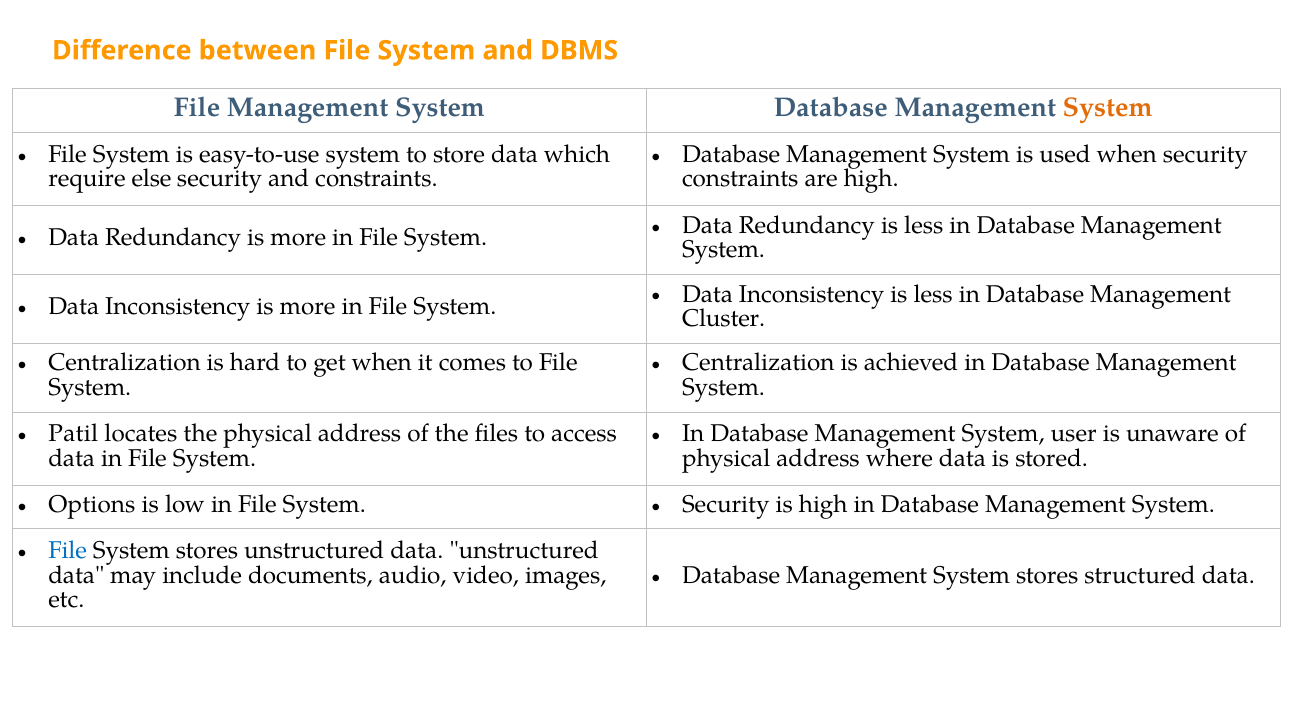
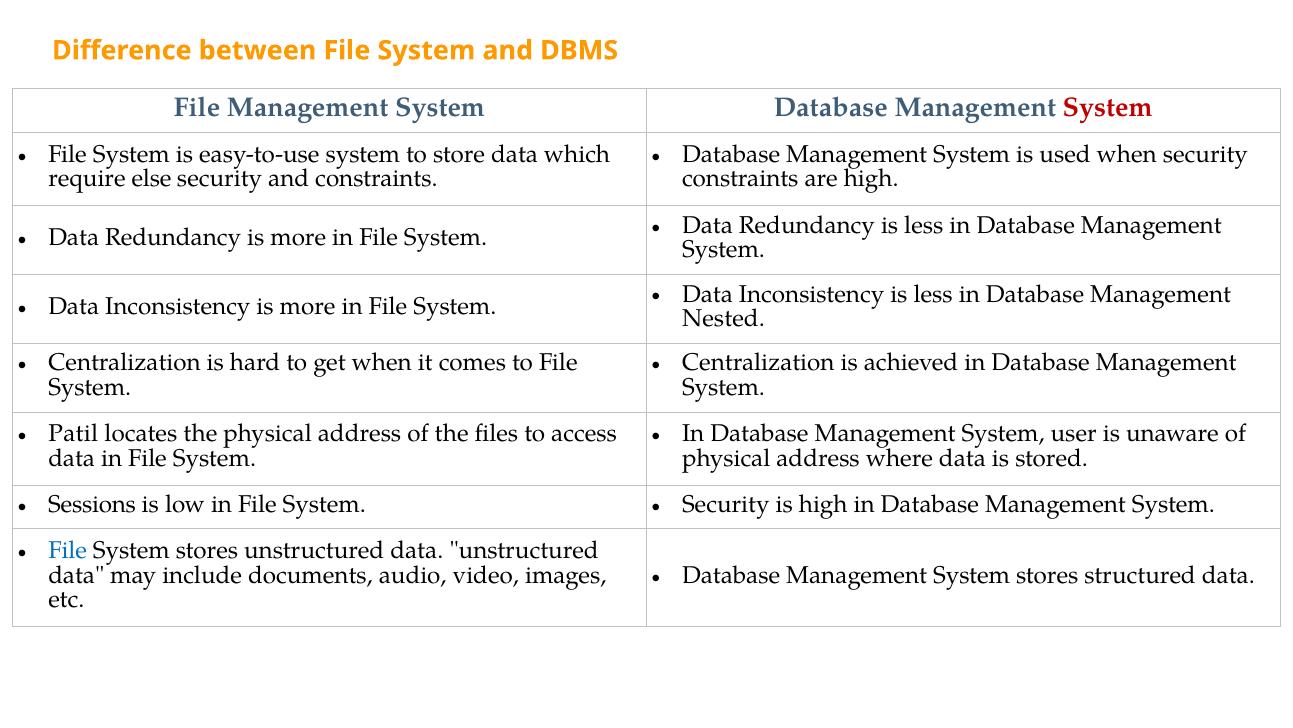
System at (1108, 108) colour: orange -> red
Cluster: Cluster -> Nested
Options: Options -> Sessions
